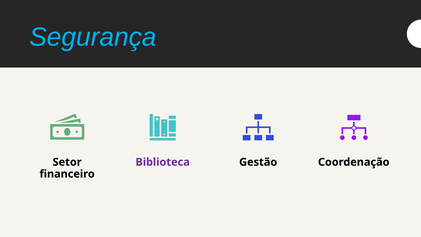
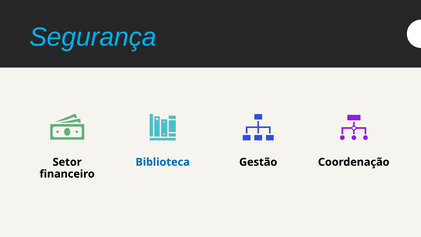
Biblioteca colour: purple -> blue
